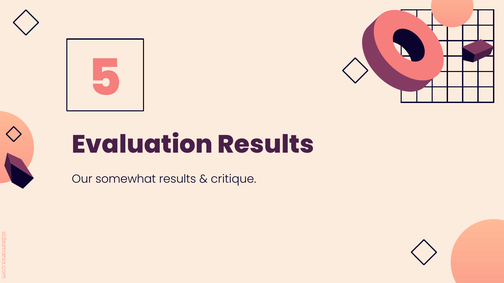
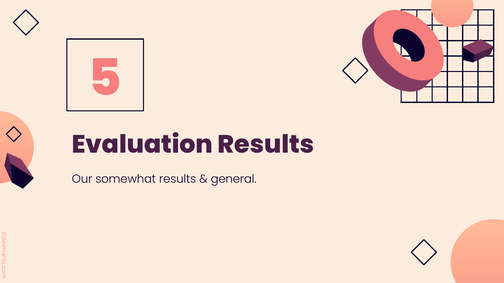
critique: critique -> general
